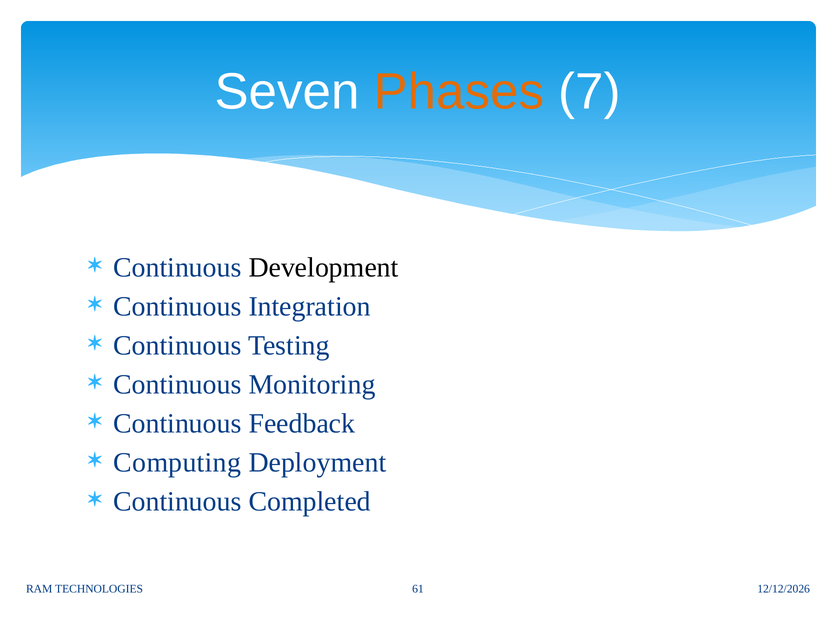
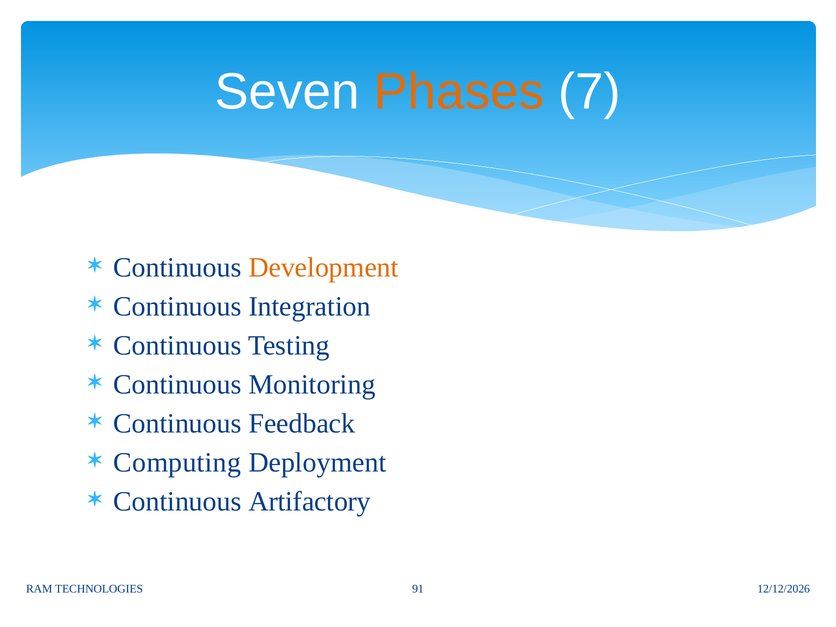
Development colour: black -> orange
Completed: Completed -> Artifactory
61: 61 -> 91
